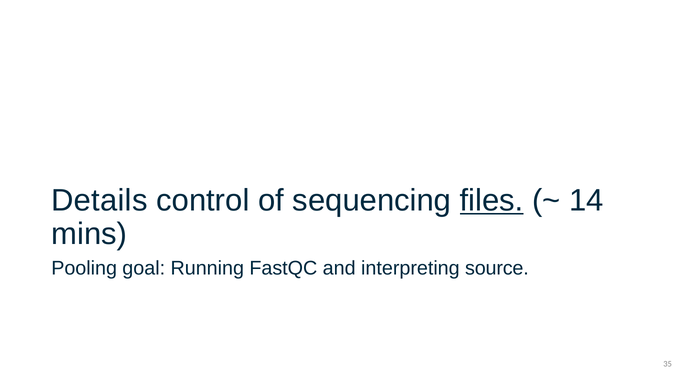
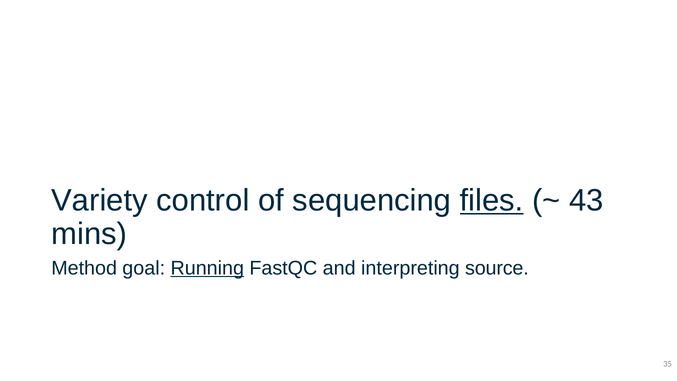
Details: Details -> Variety
14: 14 -> 43
Pooling: Pooling -> Method
Running underline: none -> present
